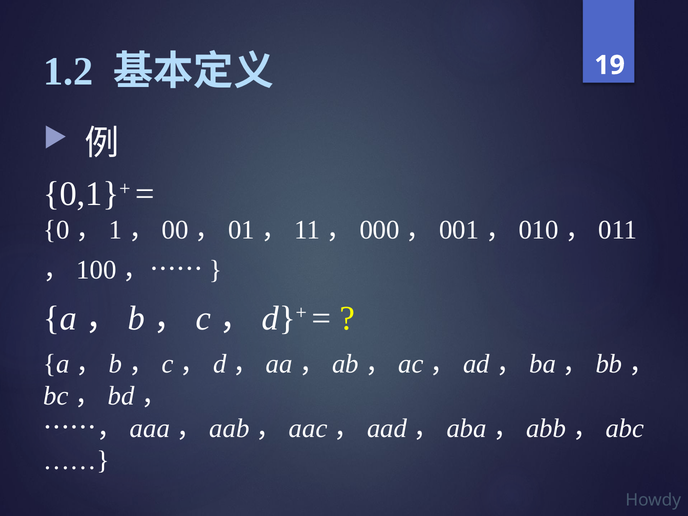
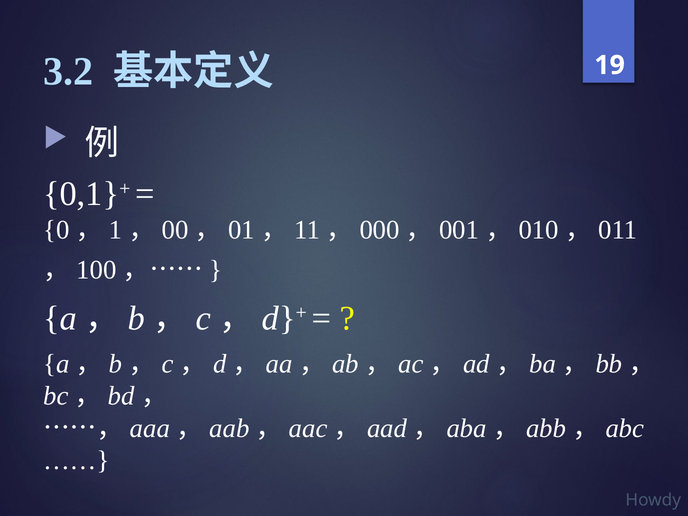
1.2: 1.2 -> 3.2
